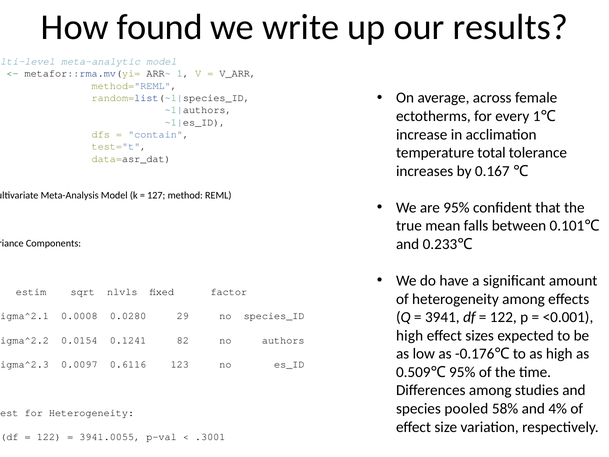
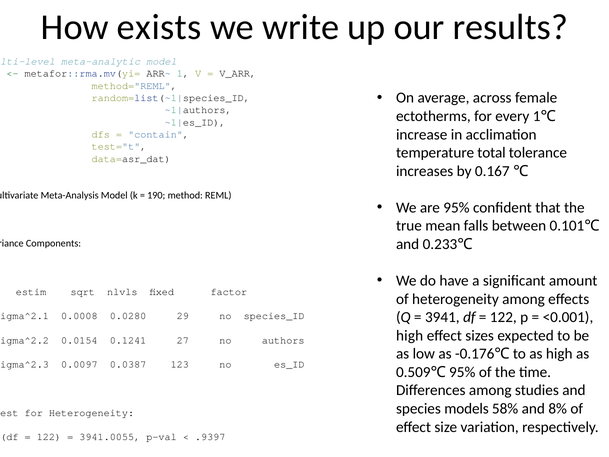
found: found -> exists
127: 127 -> 190
82: 82 -> 27
0.6116: 0.6116 -> 0.0387
pooled: pooled -> models
4%: 4% -> 8%
.3001: .3001 -> .9397
